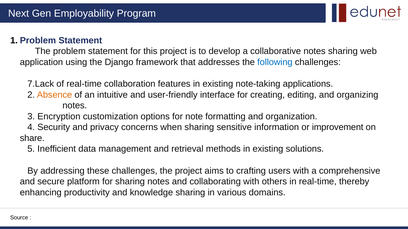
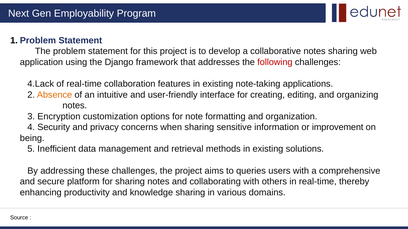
following colour: blue -> red
7.Lack: 7.Lack -> 4.Lack
share: share -> being
crafting: crafting -> queries
